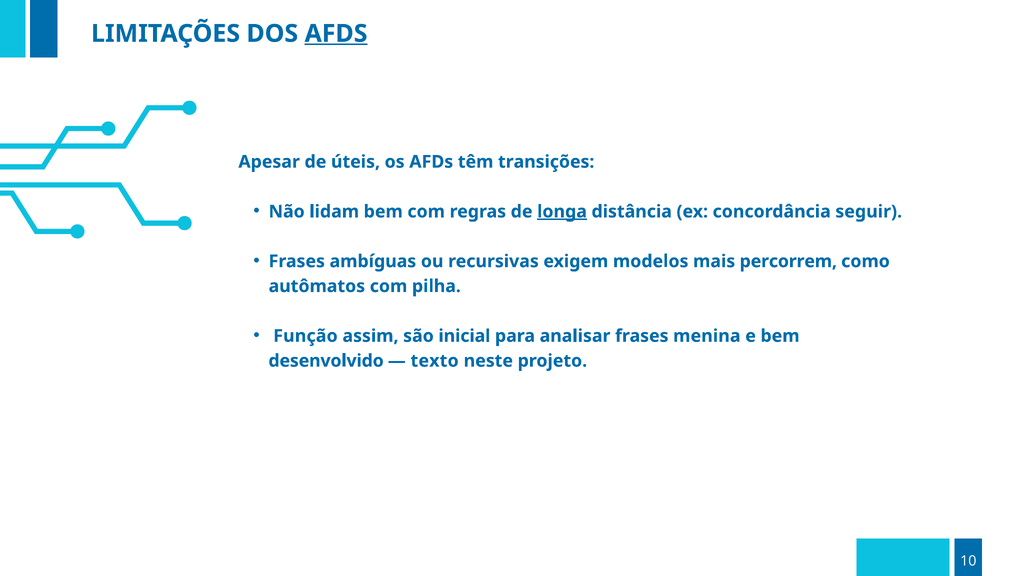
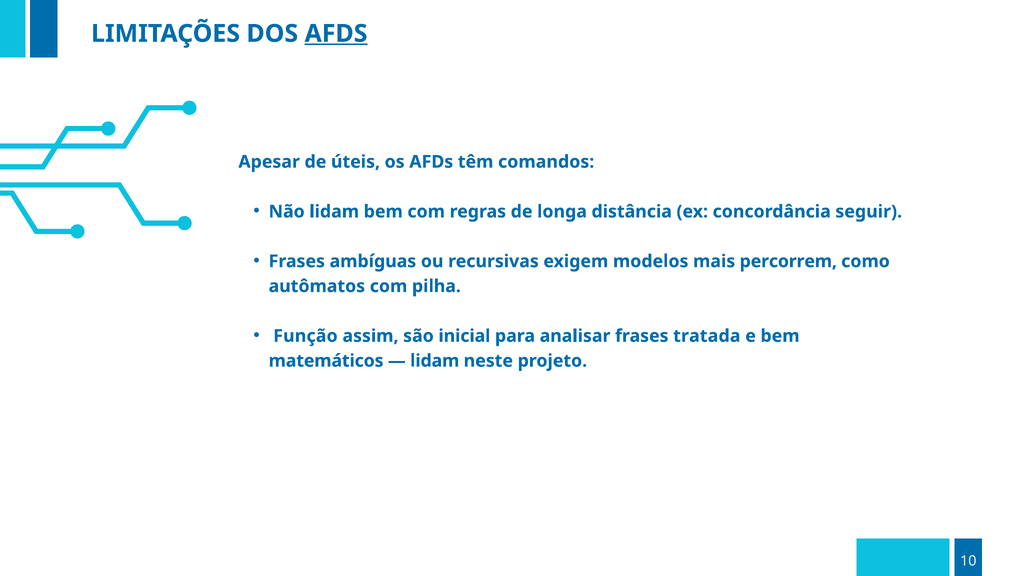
transições: transições -> comandos
longa underline: present -> none
menina: menina -> tratada
desenvolvido: desenvolvido -> matemáticos
texto at (435, 361): texto -> lidam
